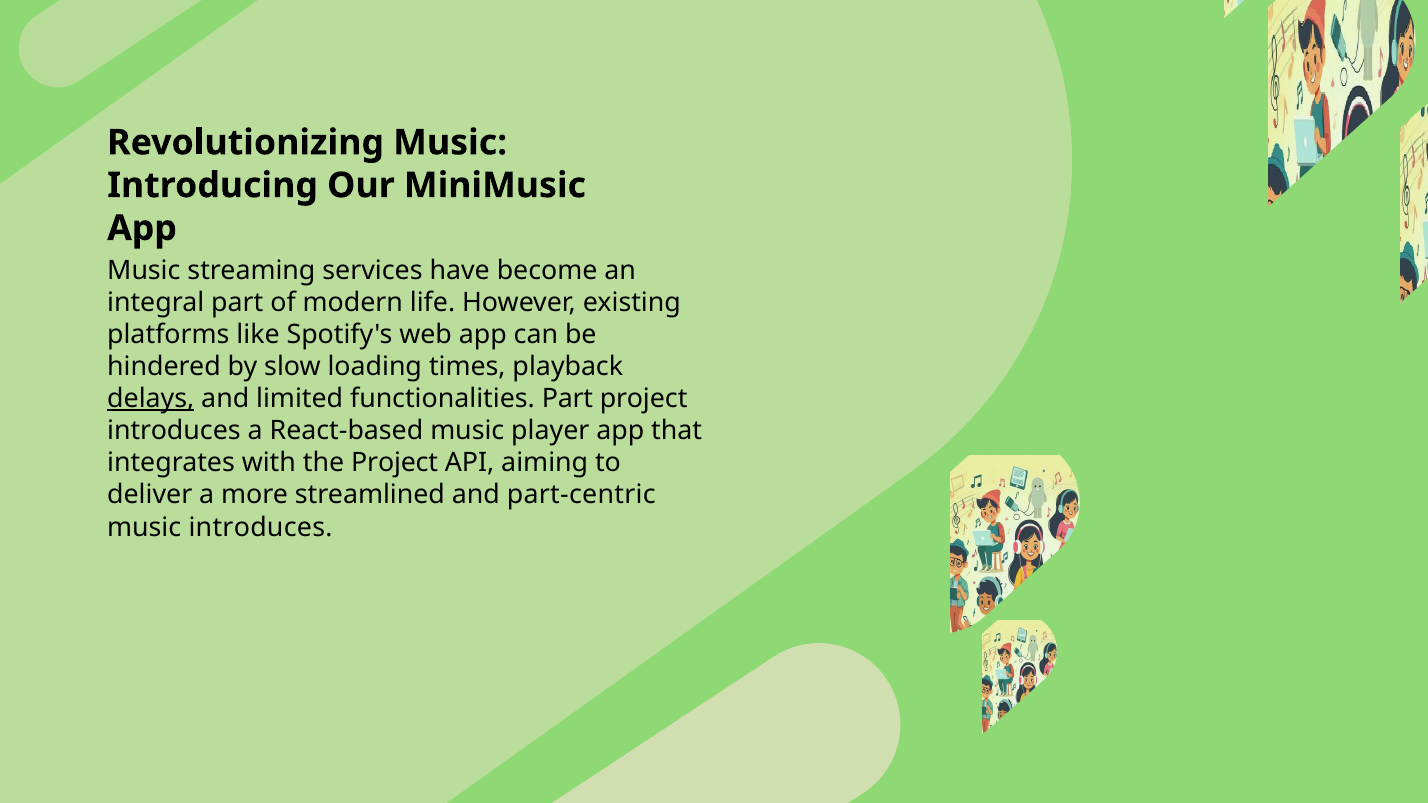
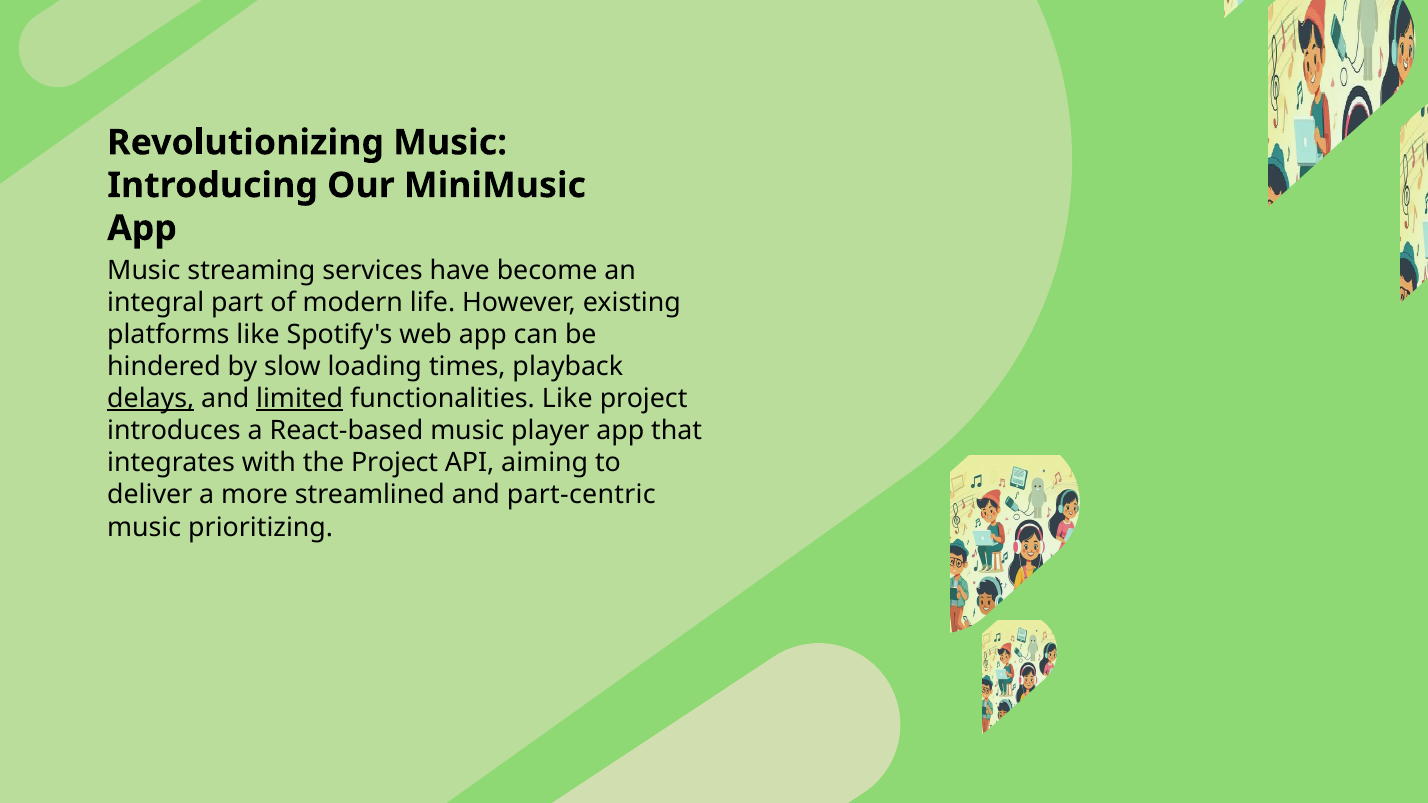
limited underline: none -> present
functionalities Part: Part -> Like
music introduces: introduces -> prioritizing
